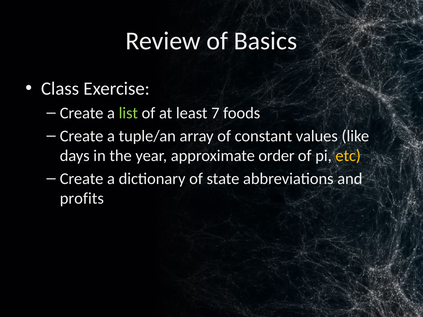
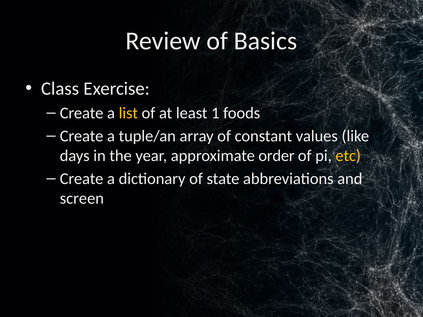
list colour: light green -> yellow
7: 7 -> 1
profits: profits -> screen
